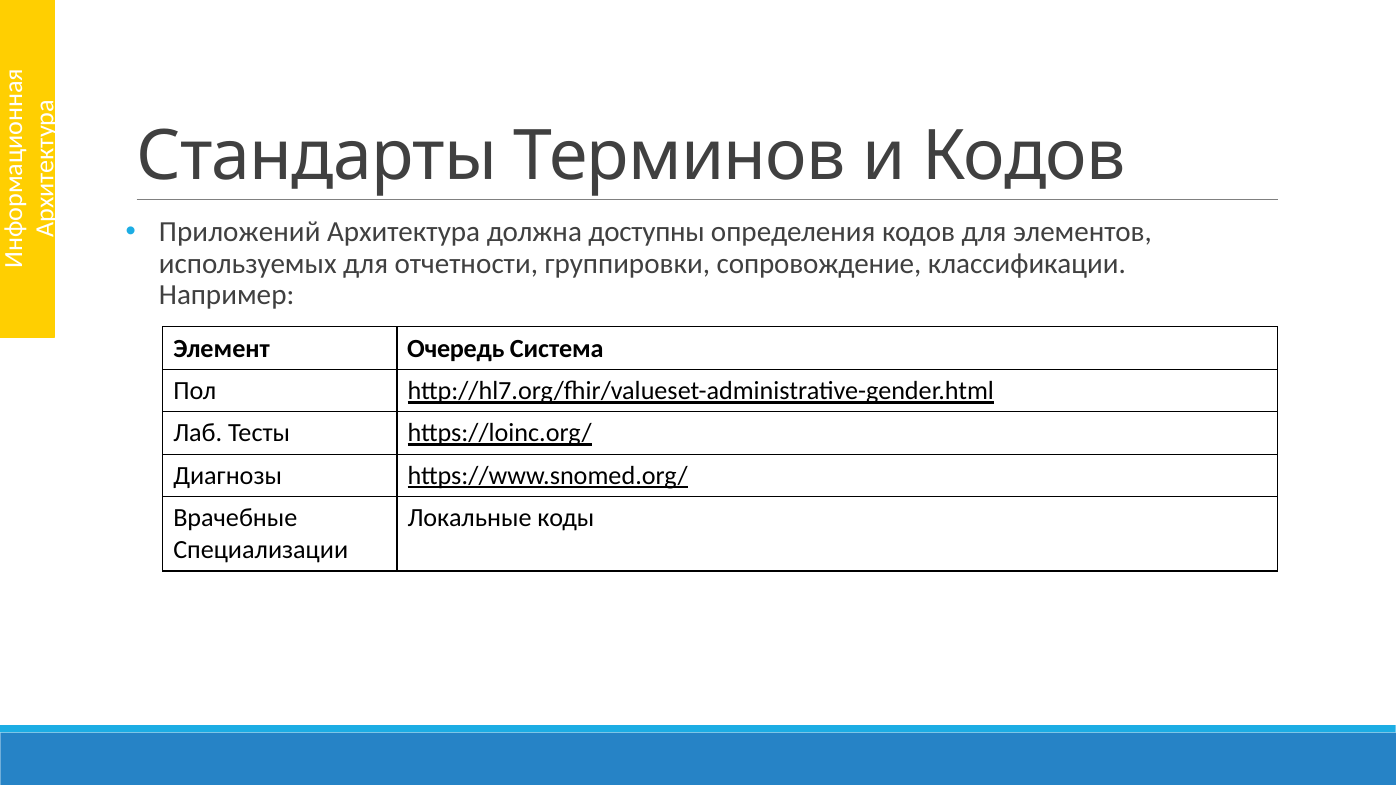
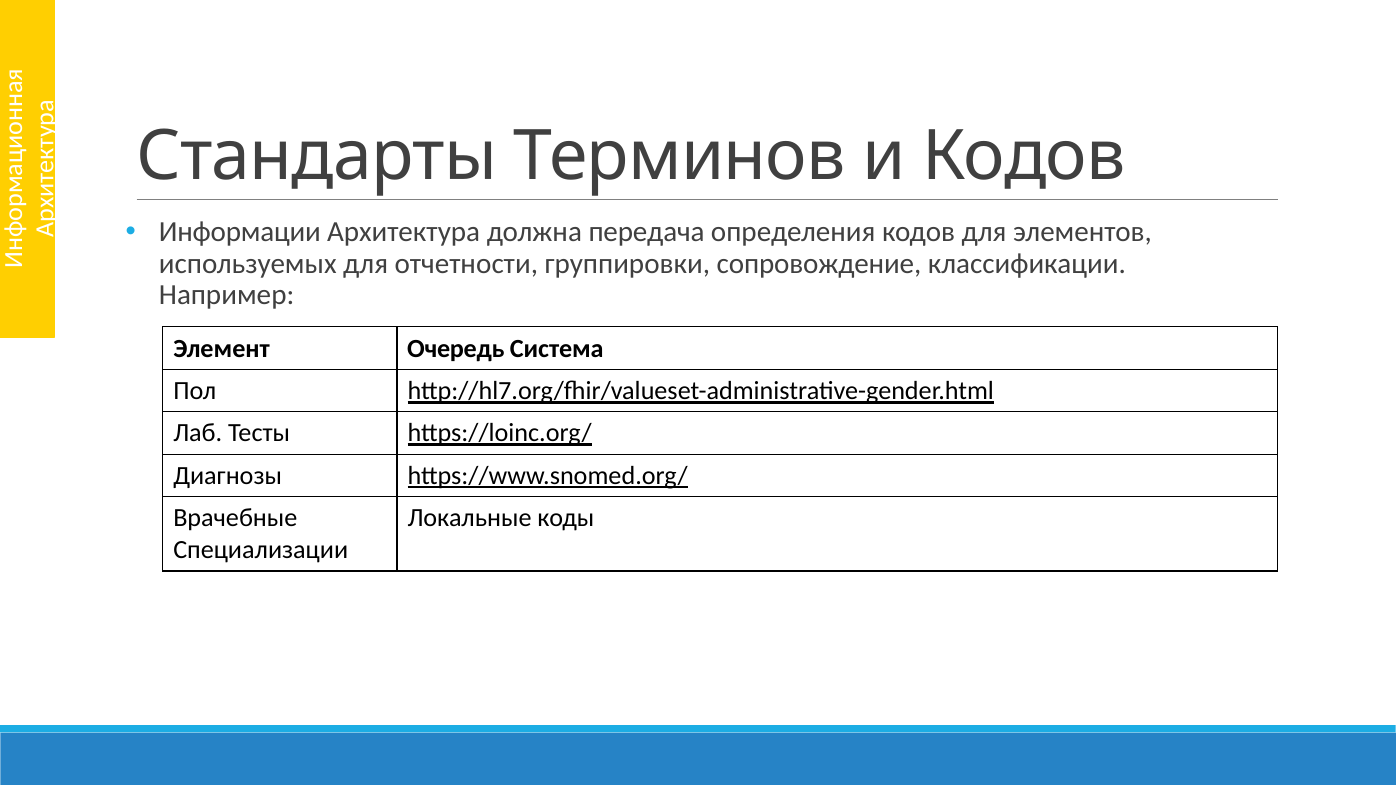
Приложений: Приложений -> Информации
доступны: доступны -> передача
